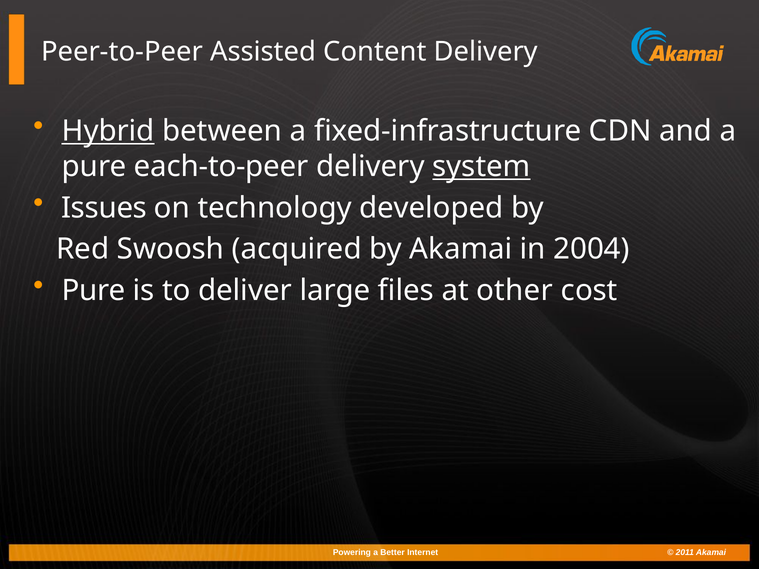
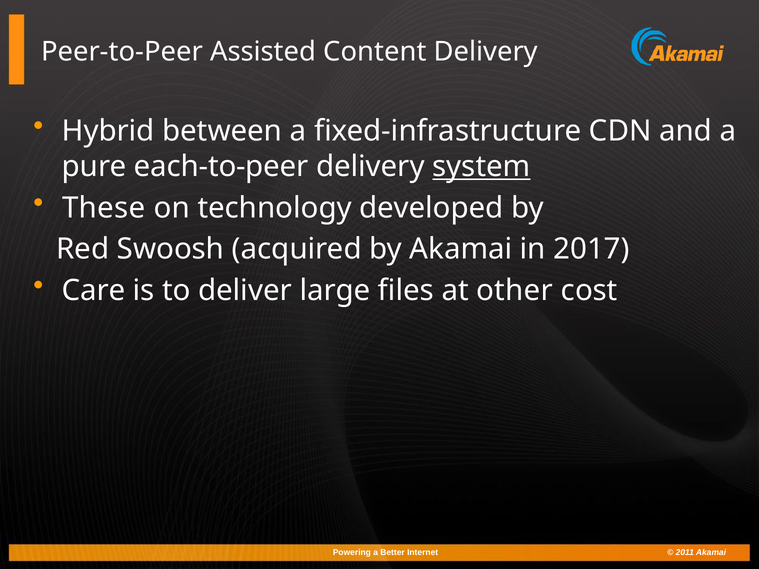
Hybrid underline: present -> none
Issues: Issues -> These
2004: 2004 -> 2017
Pure at (94, 291): Pure -> Care
